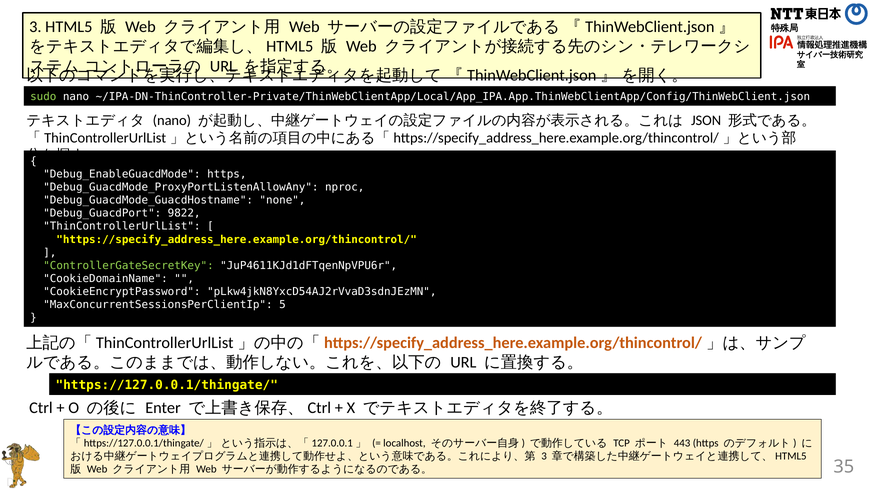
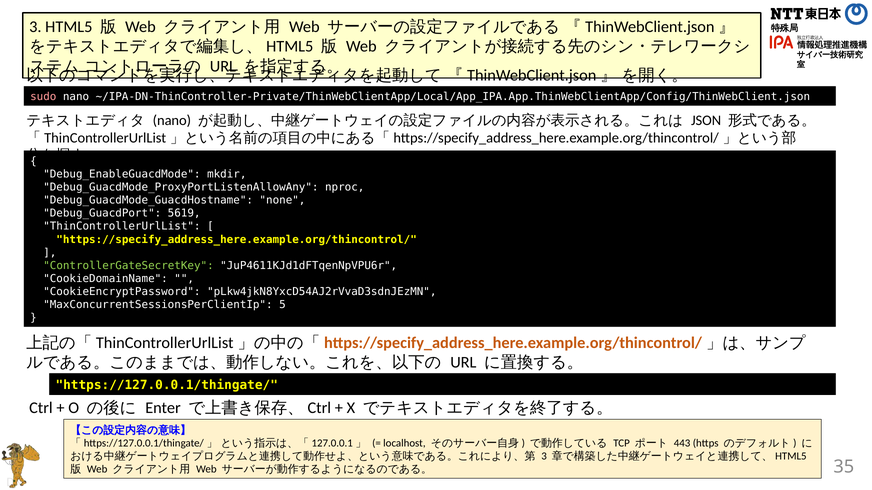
sudo colour: light green -> pink
Debug_EnableGuacdMode https: https -> mkdir
9822: 9822 -> 5619
